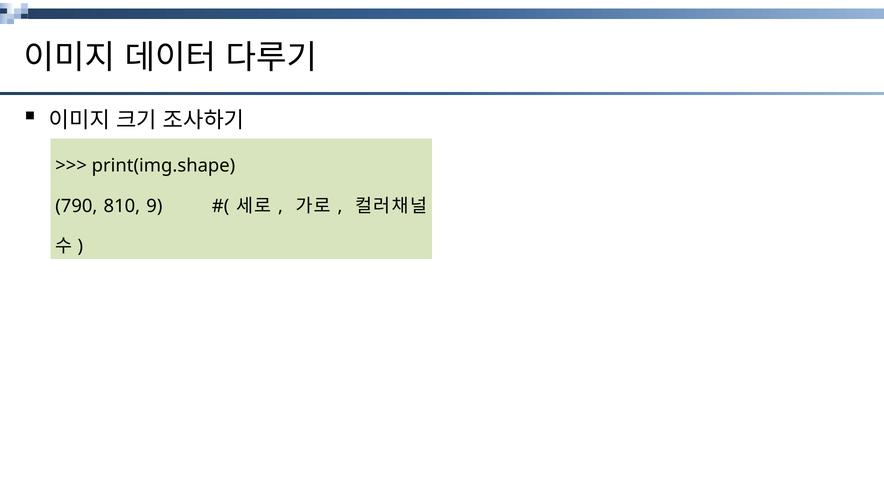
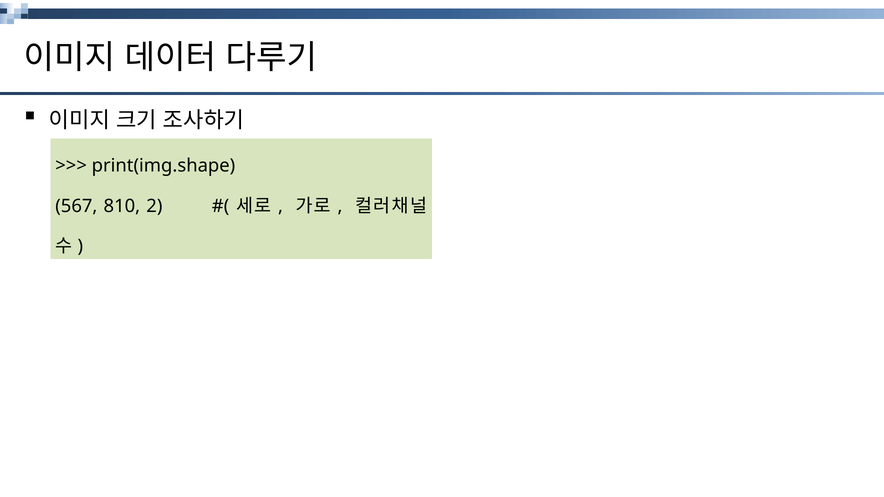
790: 790 -> 567
9: 9 -> 2
